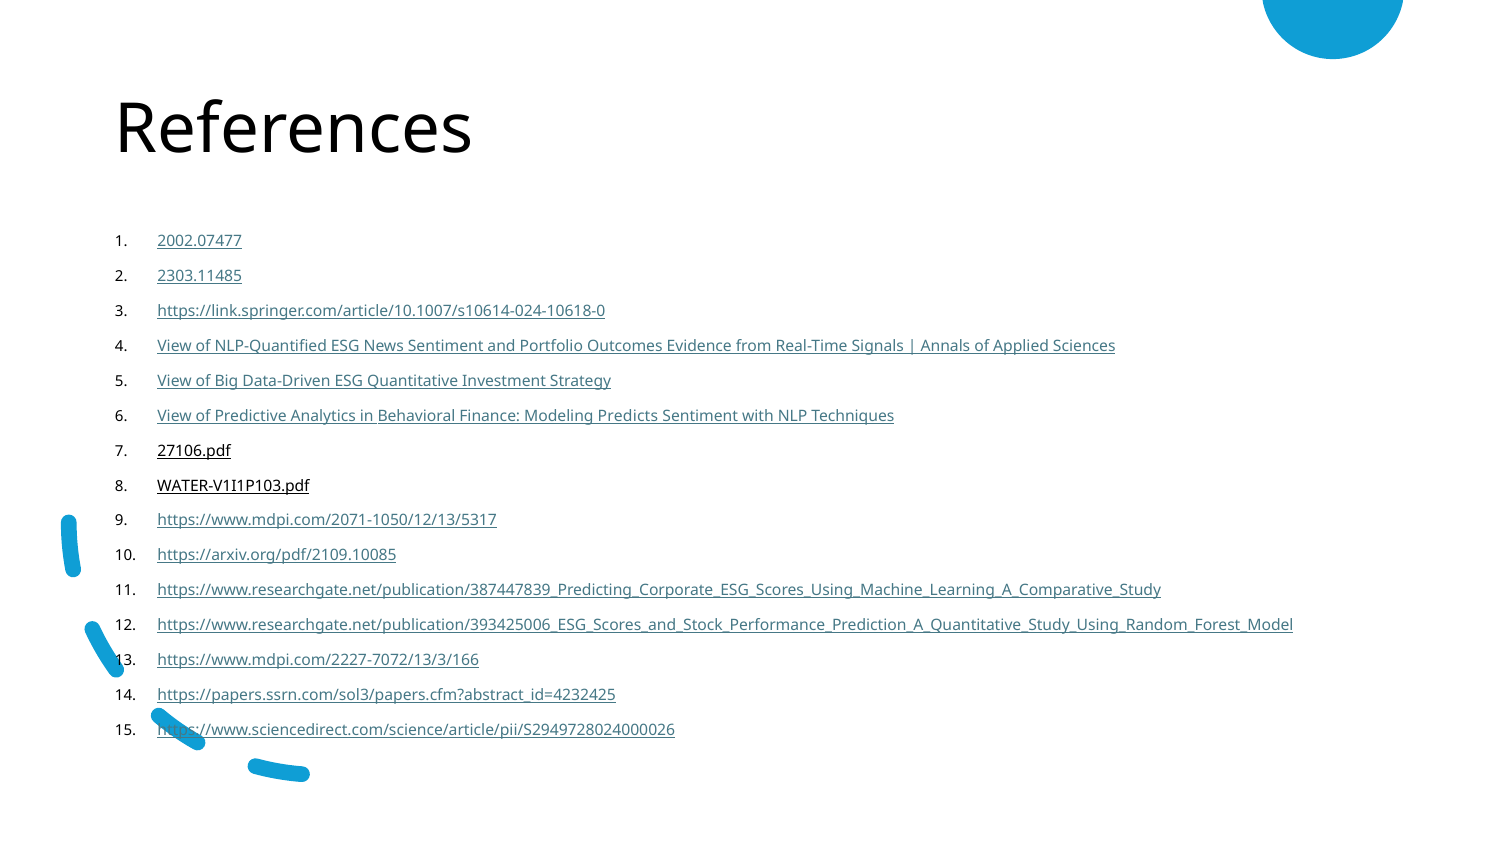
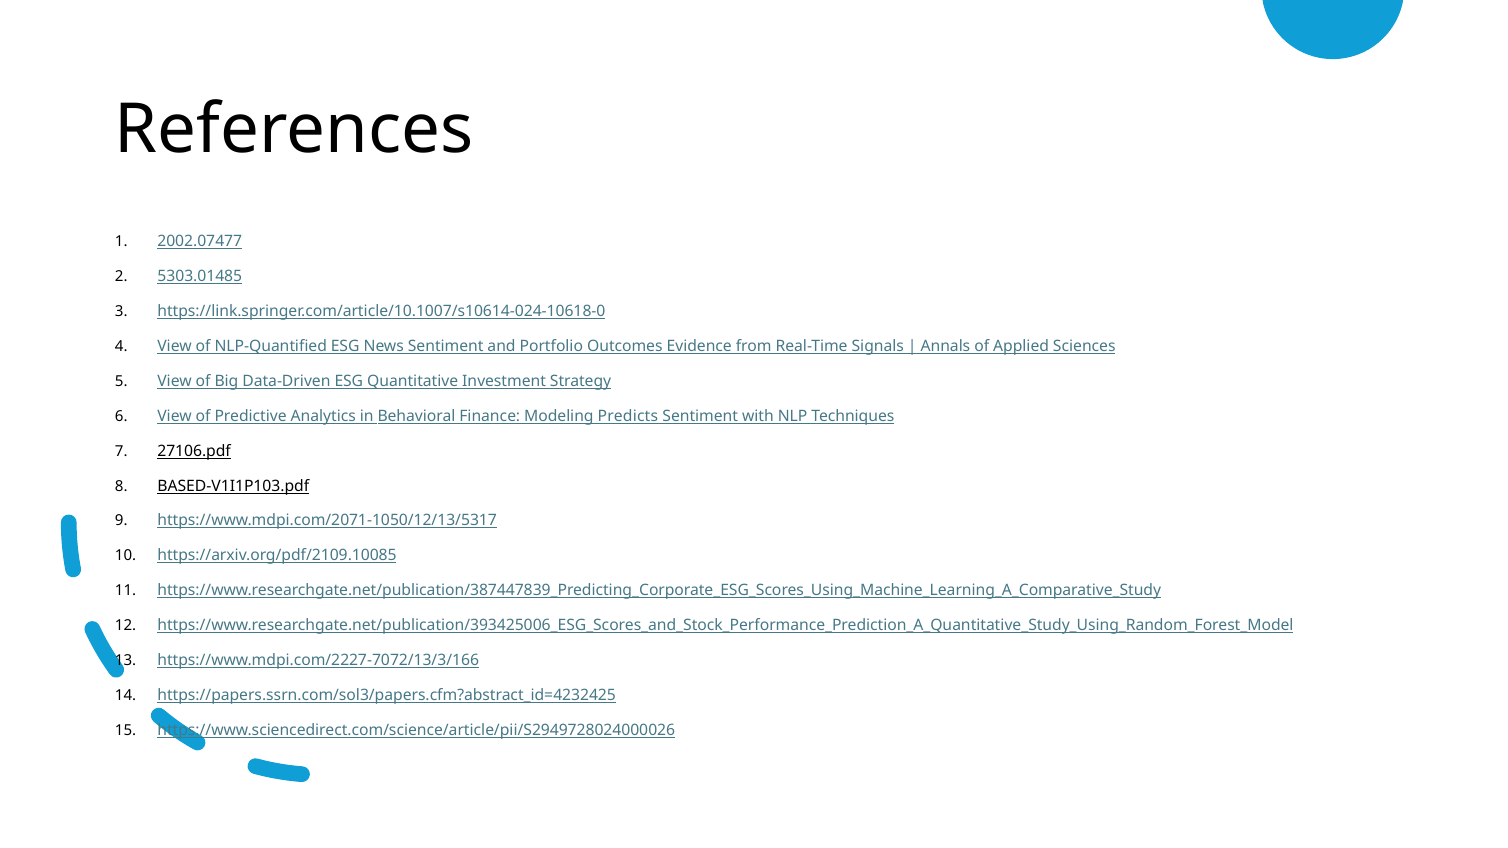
2303.11485: 2303.11485 -> 5303.01485
WATER-V1I1P103.pdf: WATER-V1I1P103.pdf -> BASED-V1I1P103.pdf
